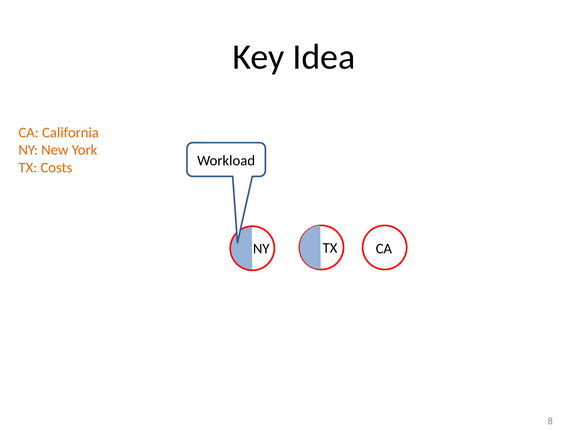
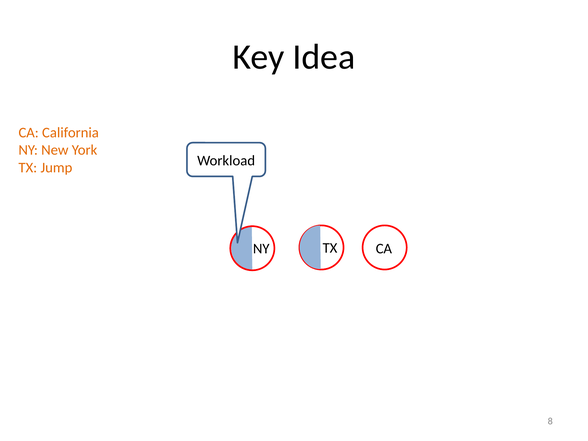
Costs: Costs -> Jump
